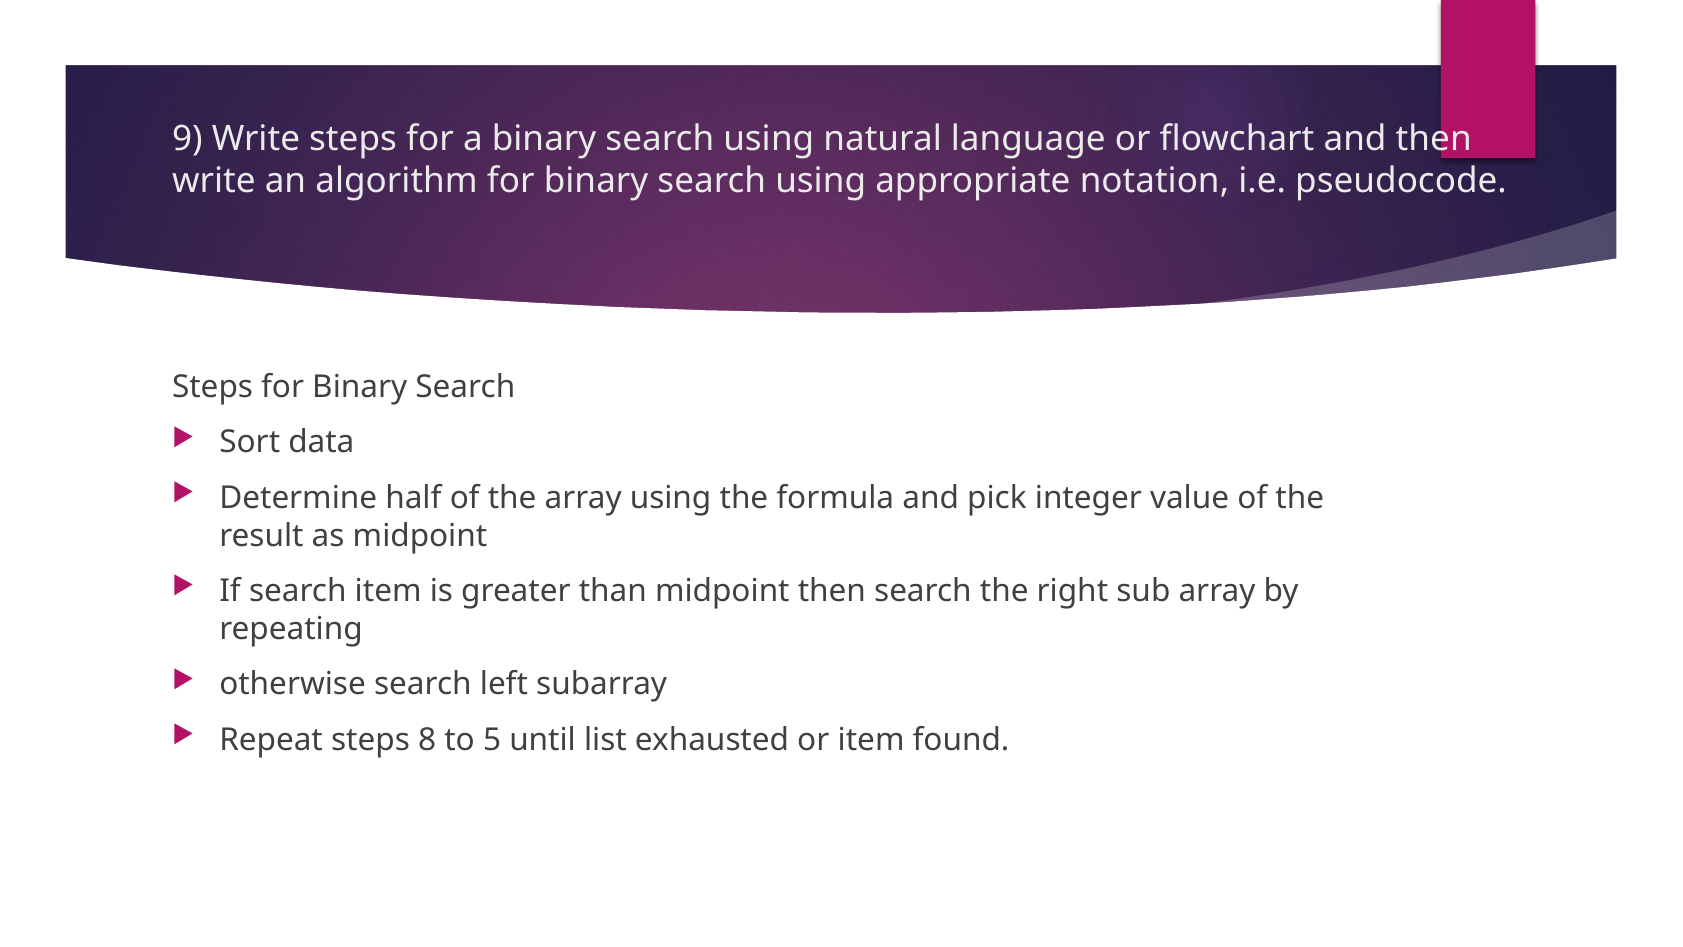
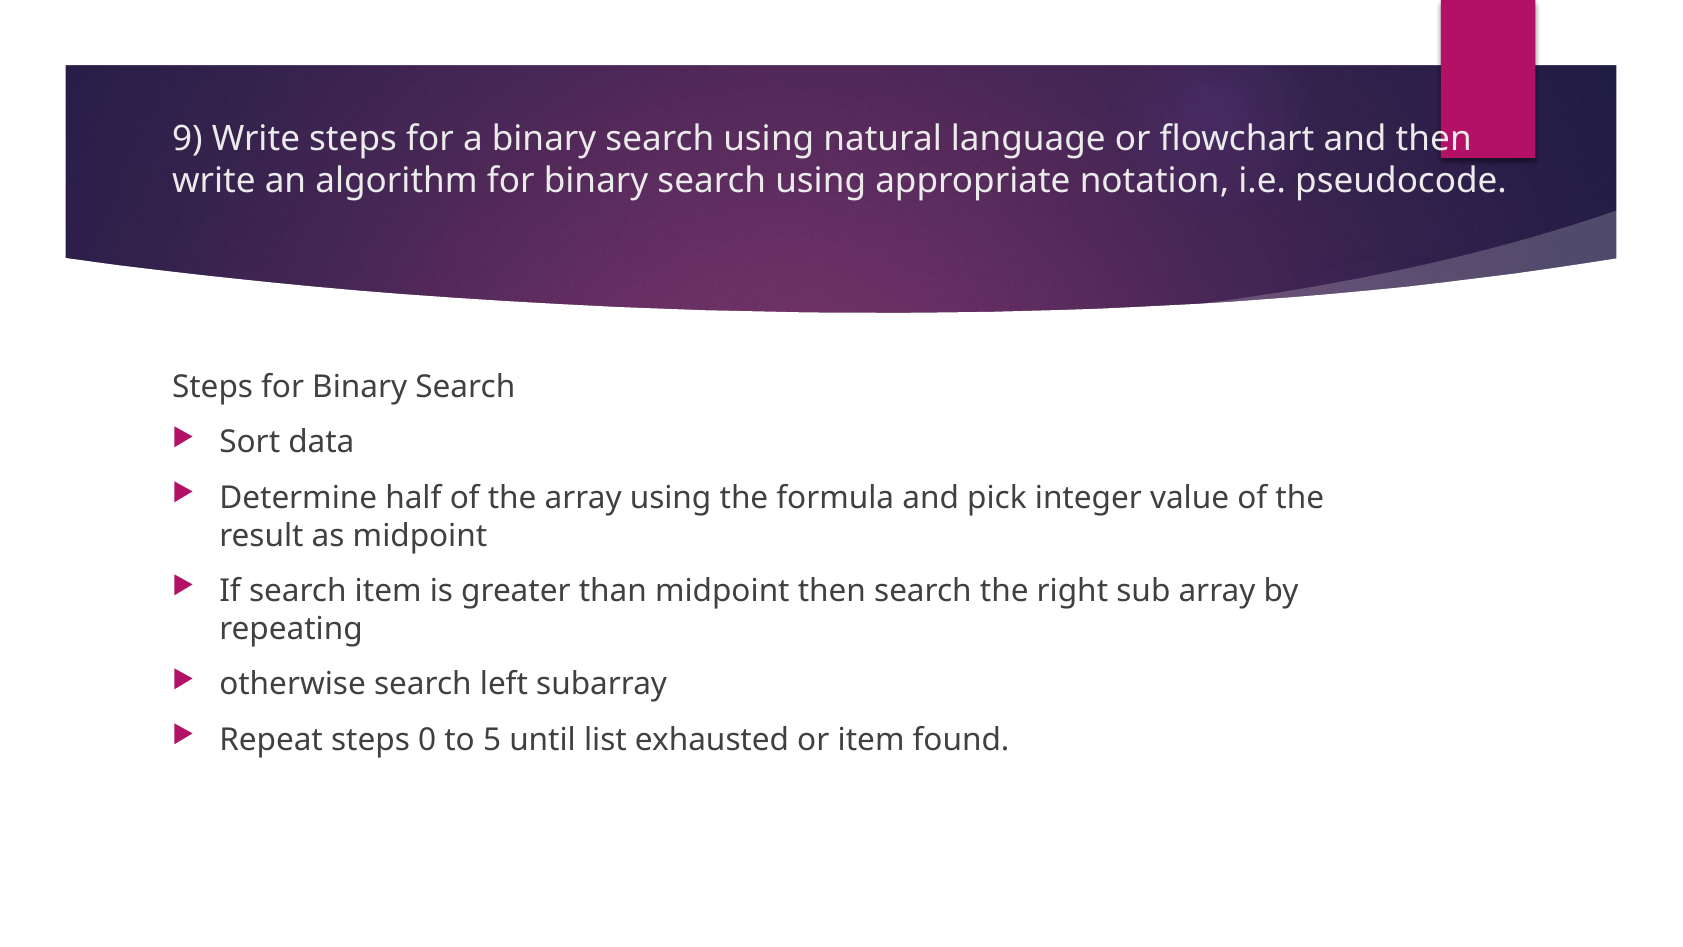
8: 8 -> 0
